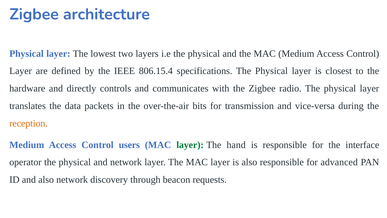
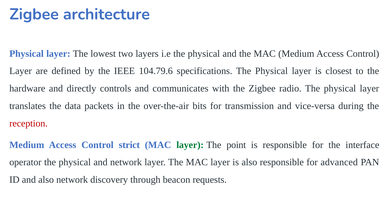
806.15.4: 806.15.4 -> 104.79.6
reception colour: orange -> red
users: users -> strict
hand: hand -> point
